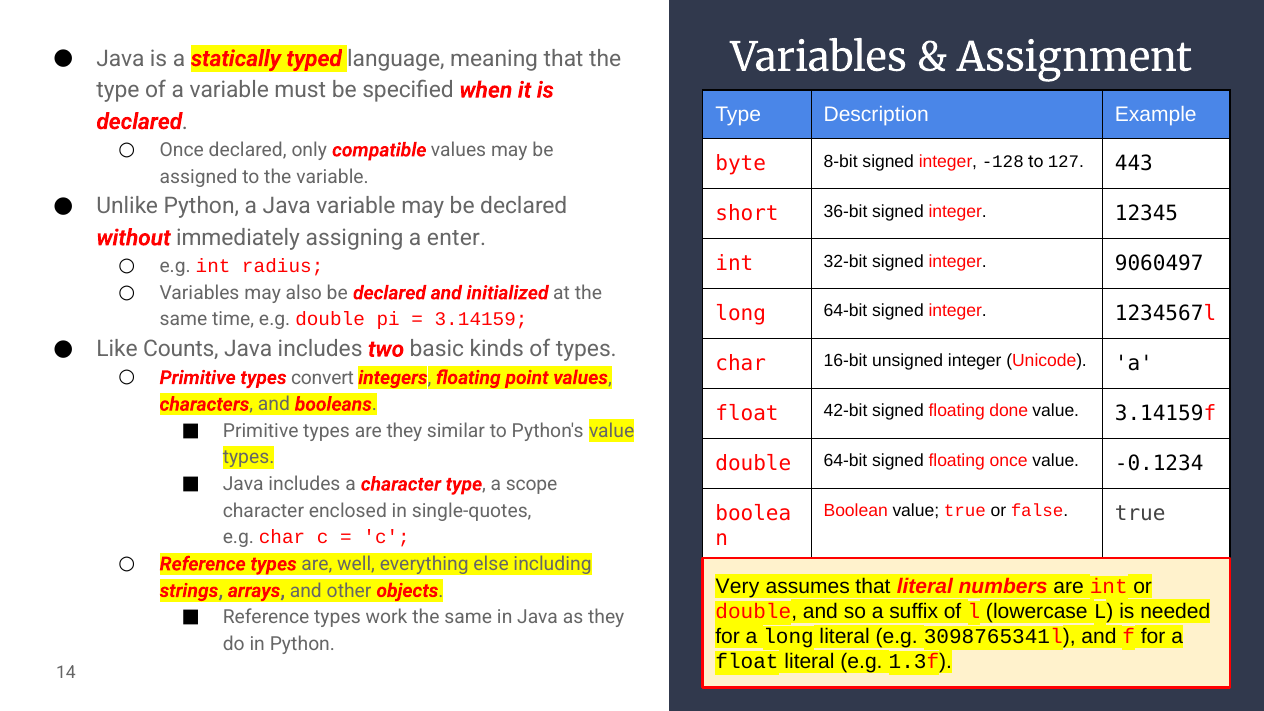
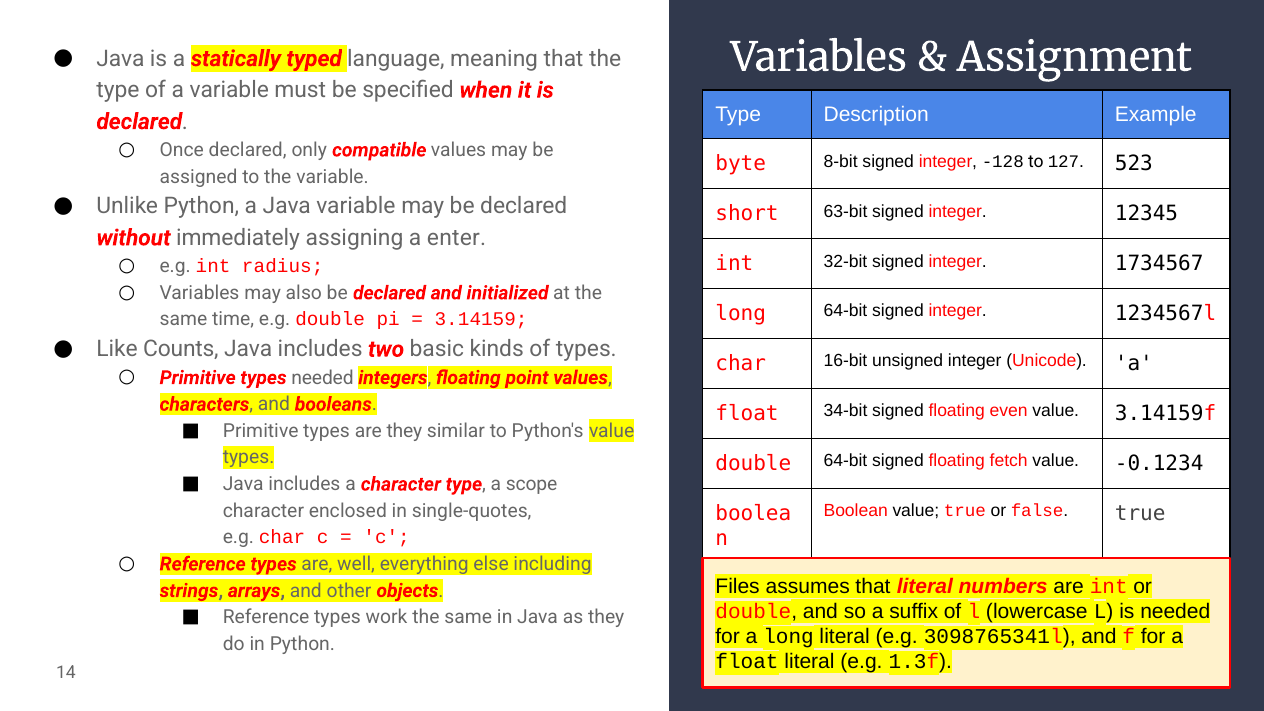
443: 443 -> 523
36-bit: 36-bit -> 63-bit
9060497: 9060497 -> 1734567
types convert: convert -> needed
42-bit: 42-bit -> 34-bit
done: done -> even
floating once: once -> fetch
Very: Very -> Files
